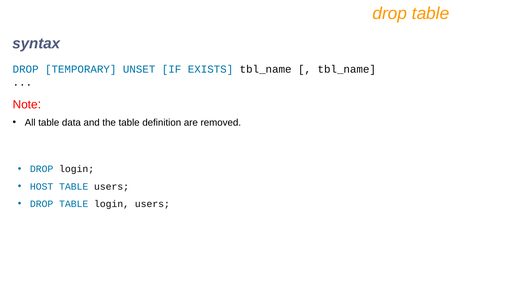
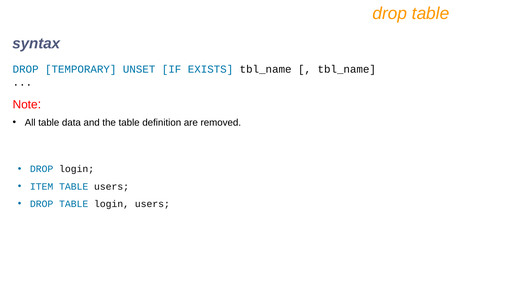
HOST: HOST -> ITEM
